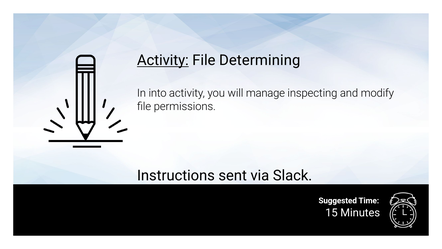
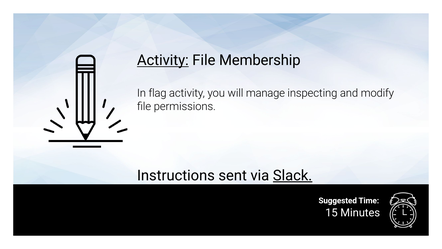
Determining: Determining -> Membership
into: into -> flag
Slack underline: none -> present
